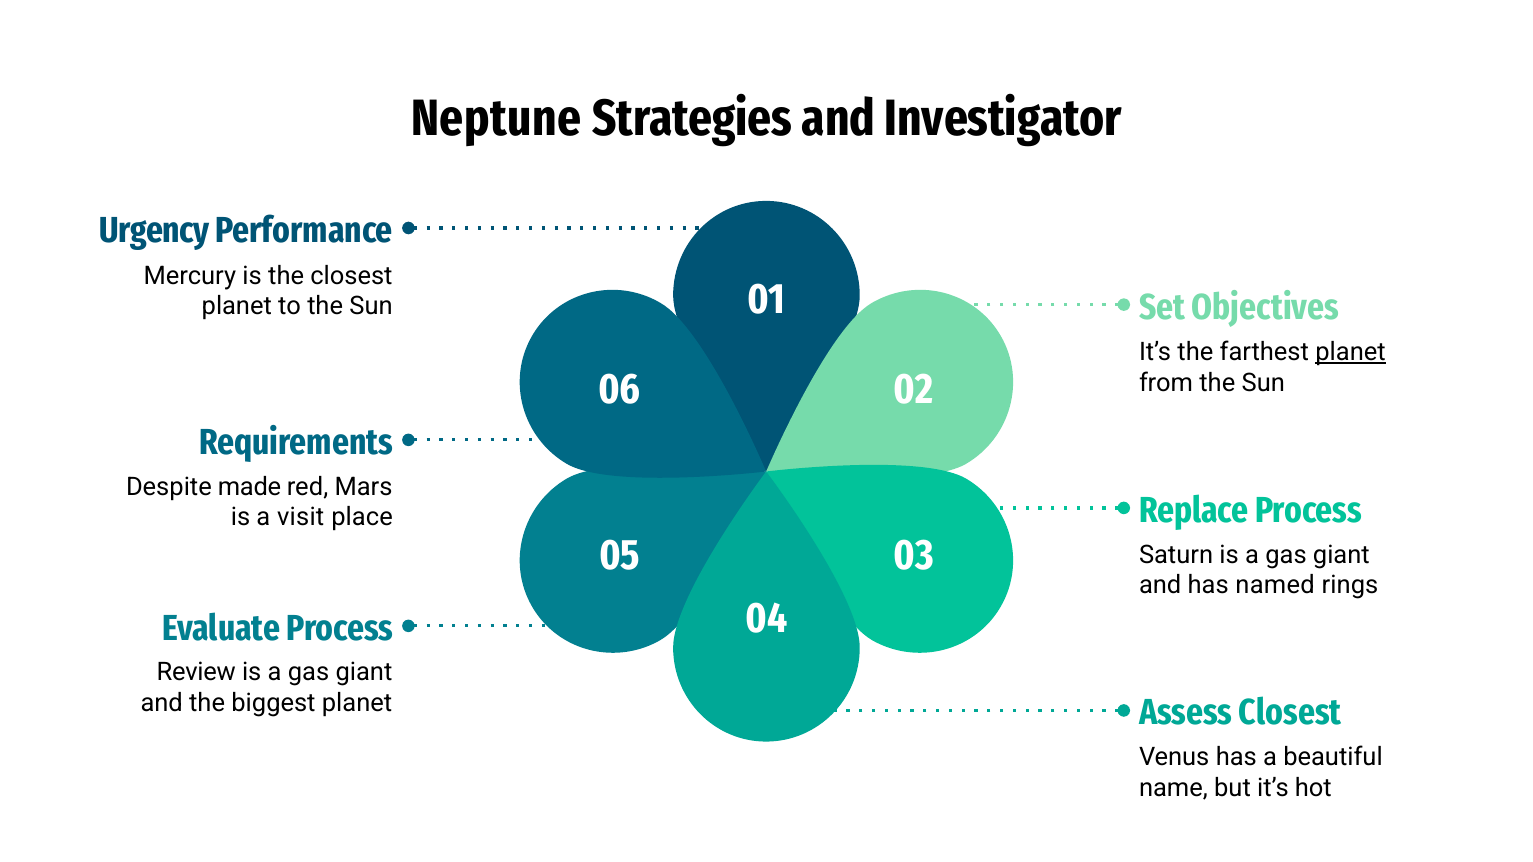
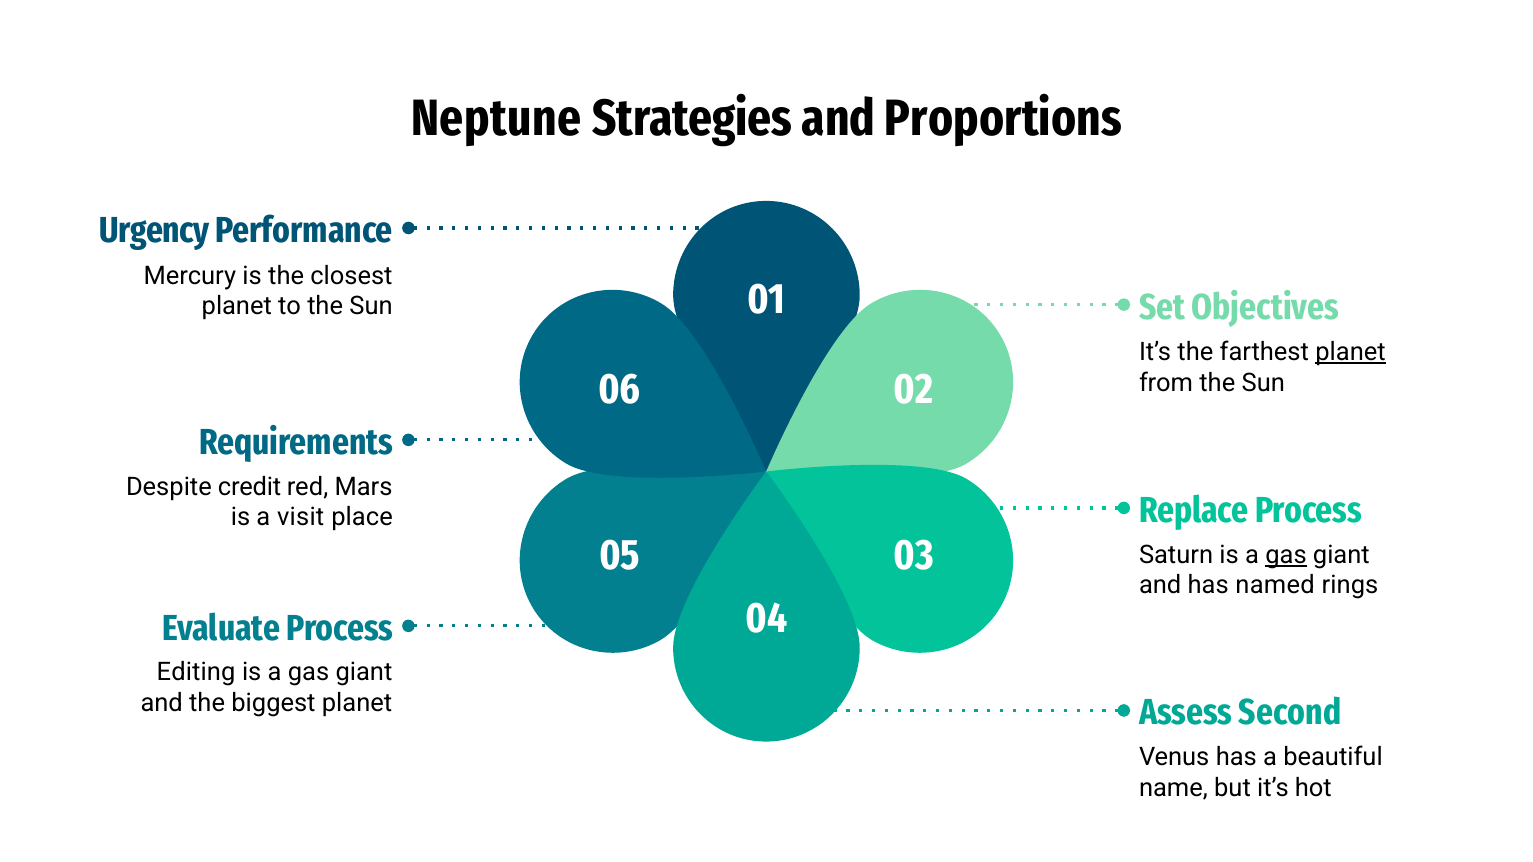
Investigator: Investigator -> Proportions
made: made -> credit
gas at (1286, 555) underline: none -> present
Review: Review -> Editing
Assess Closest: Closest -> Second
